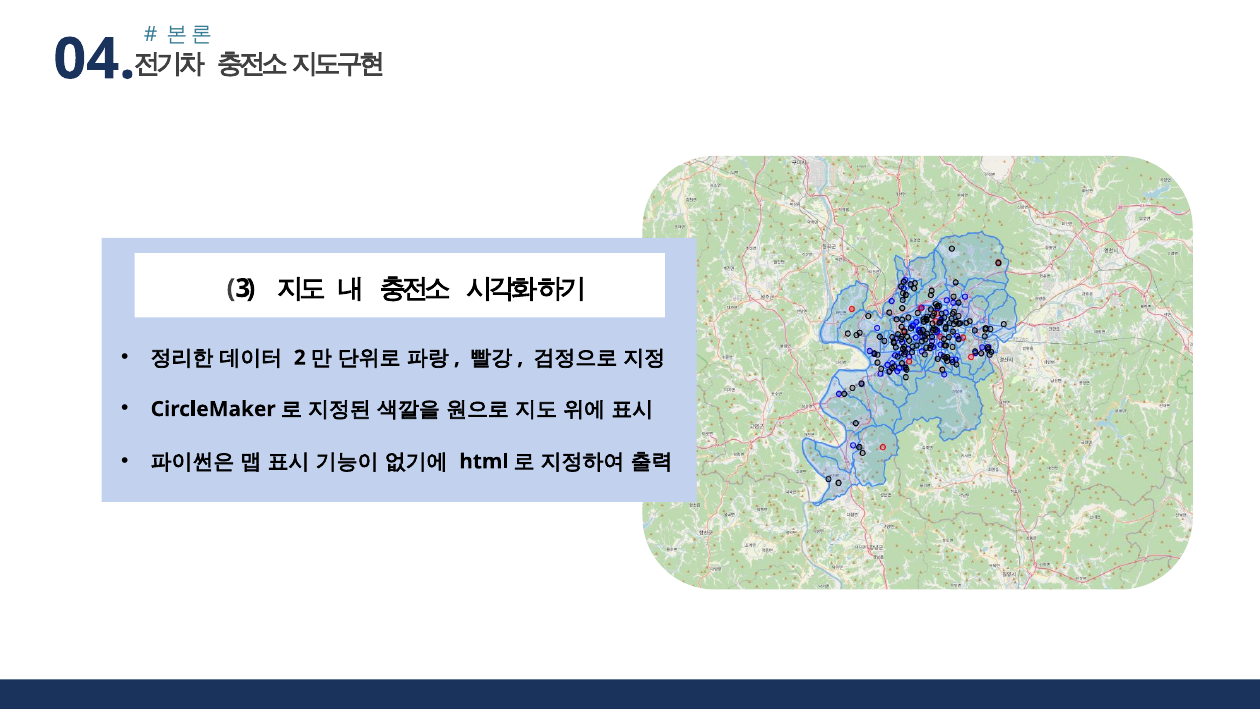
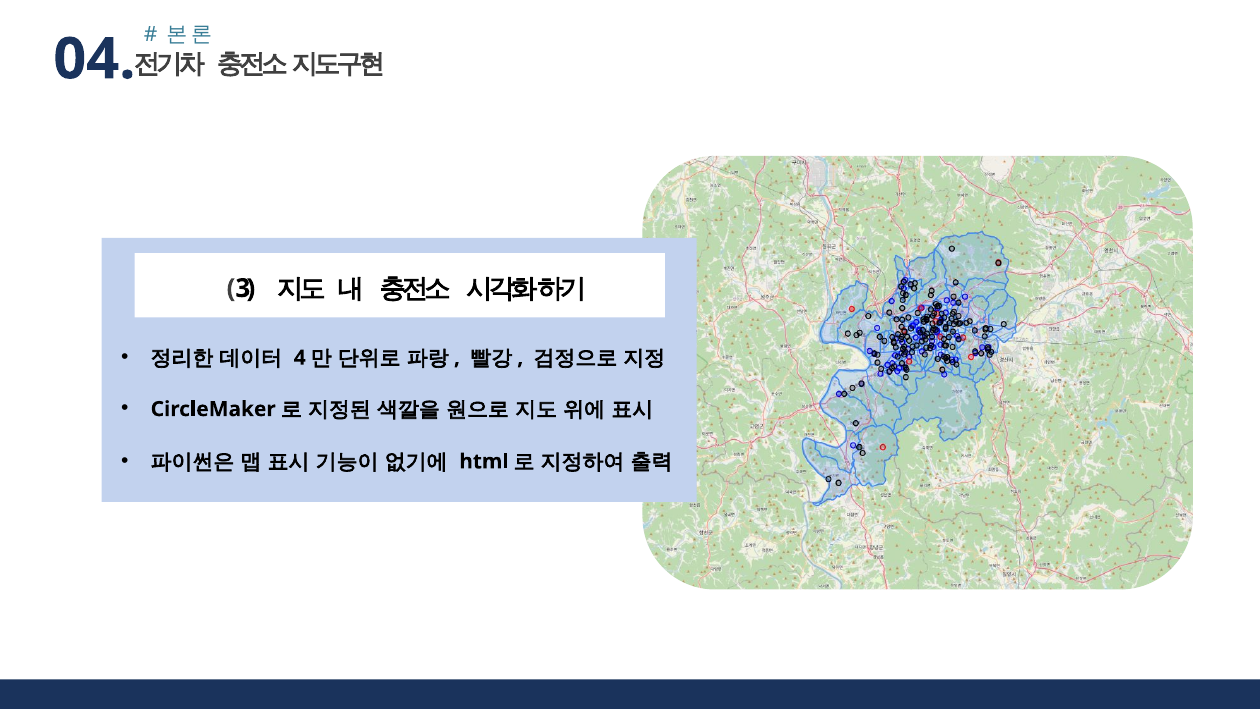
2: 2 -> 4
